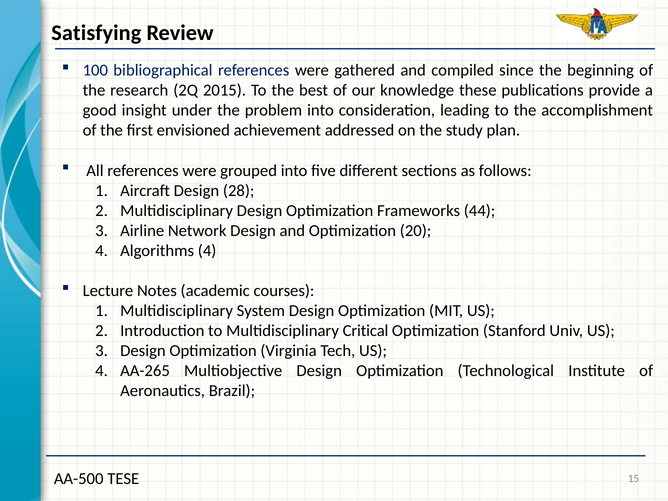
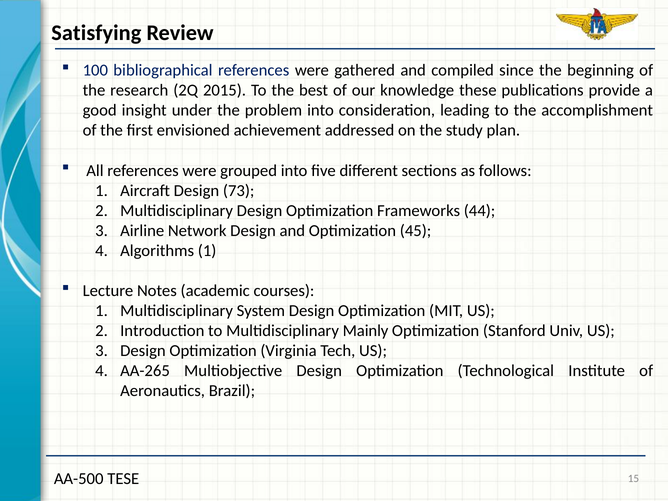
28: 28 -> 73
20: 20 -> 45
Algorithms 4: 4 -> 1
Critical: Critical -> Mainly
